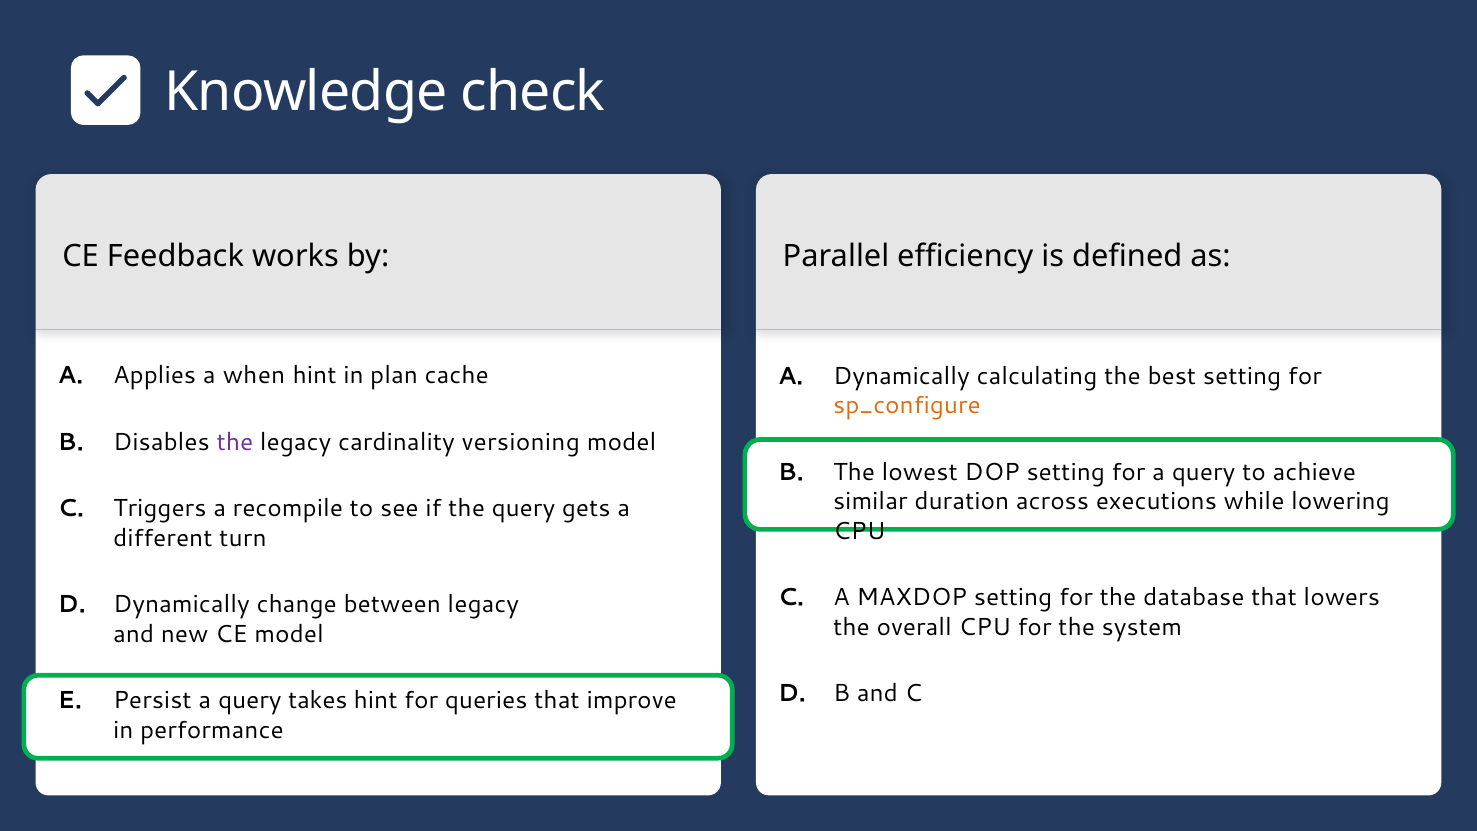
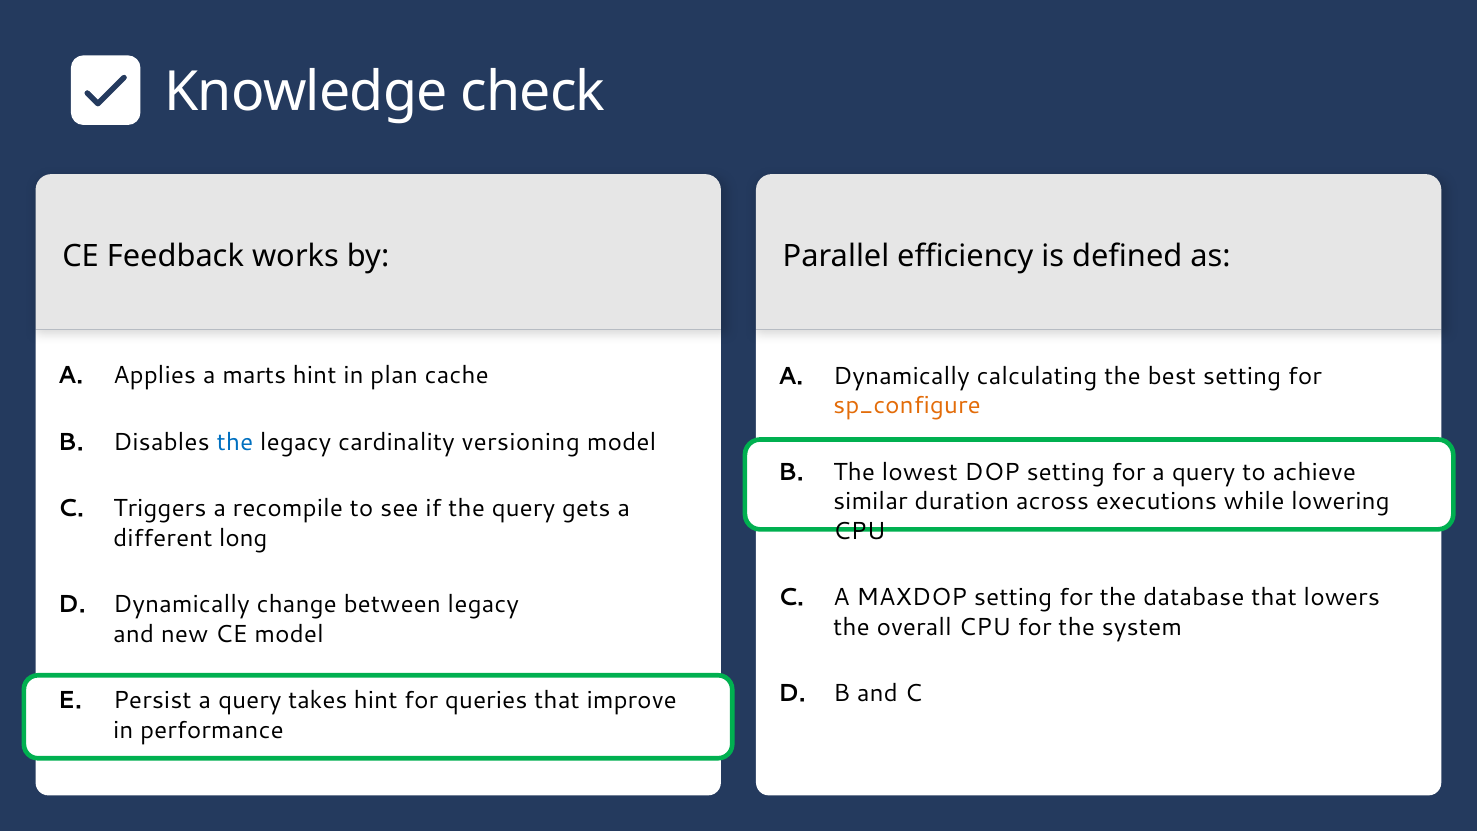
when: when -> marts
the at (235, 442) colour: purple -> blue
turn: turn -> long
